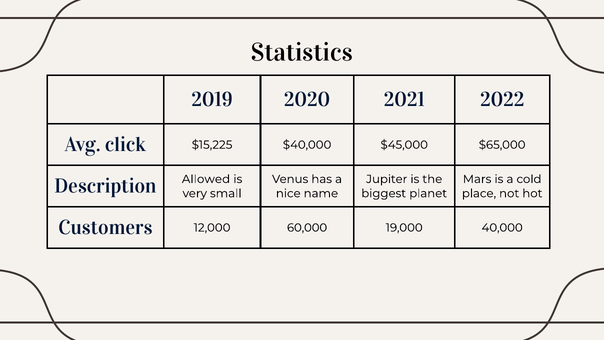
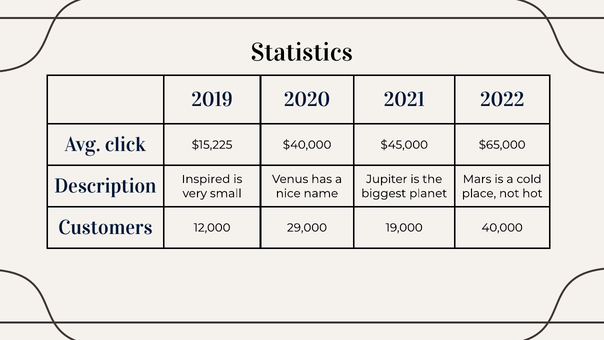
Allowed: Allowed -> Inspired
60,000: 60,000 -> 29,000
